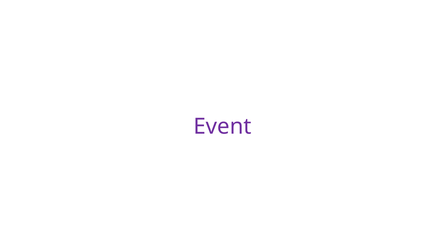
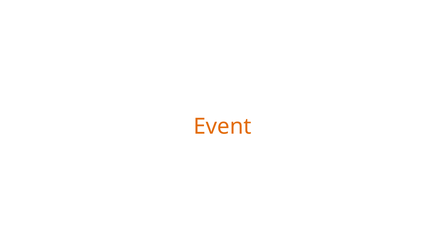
Event colour: purple -> orange
